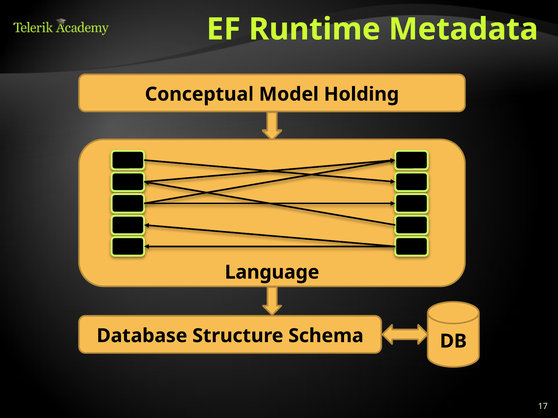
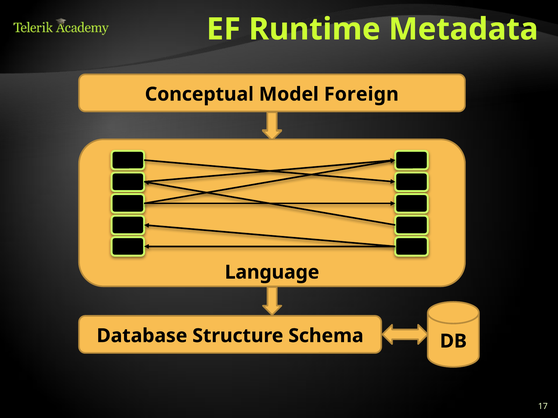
Holding: Holding -> Foreign
